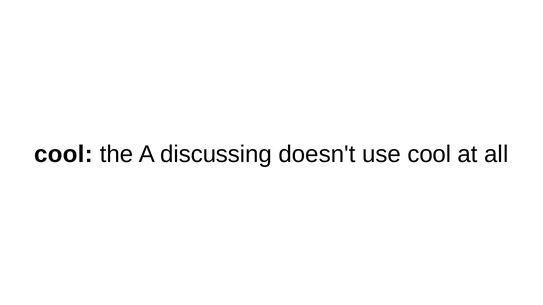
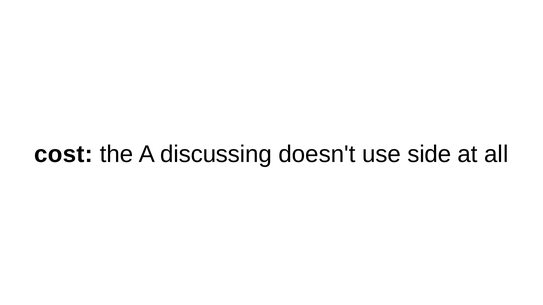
cool at (64, 154): cool -> cost
use cool: cool -> side
